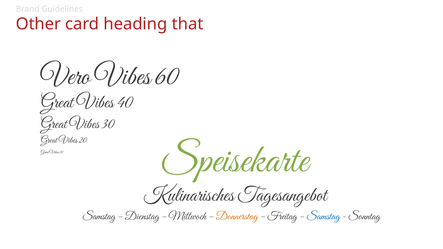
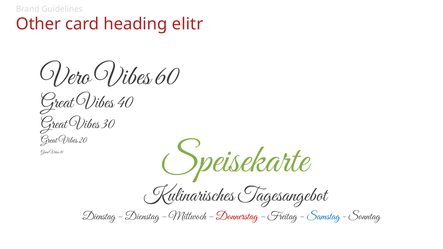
that: that -> elitr
Samstag at (99, 216): Samstag -> Dienstag
Donnerstag colour: orange -> red
